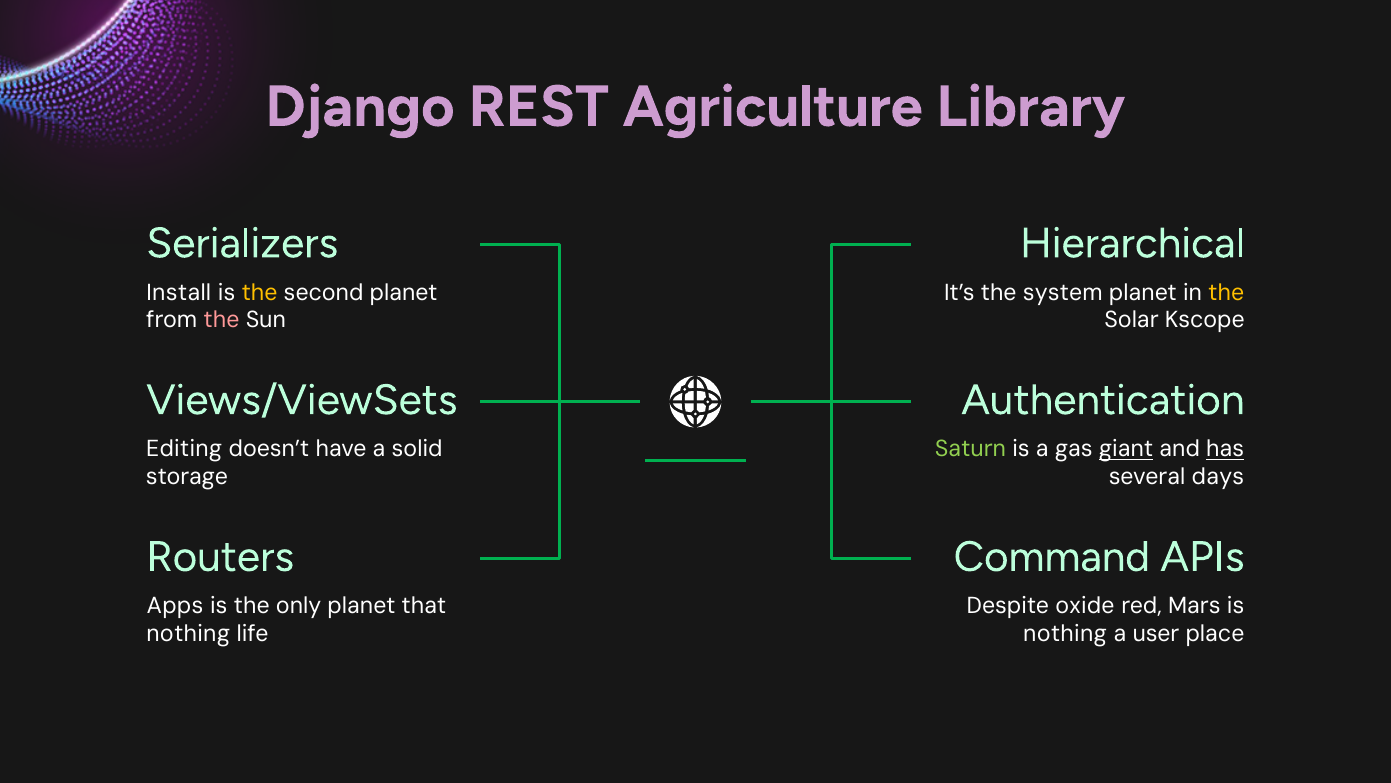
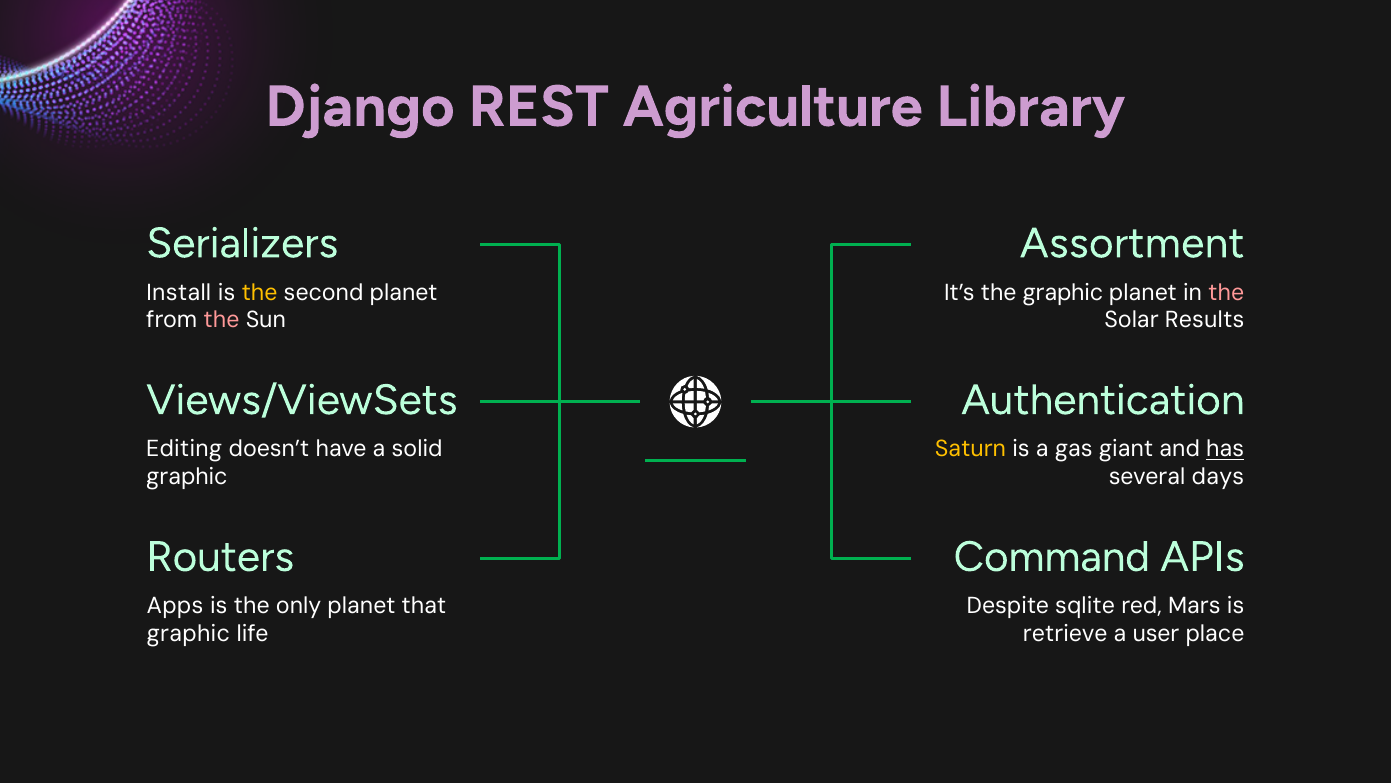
Hierarchical: Hierarchical -> Assortment
the system: system -> graphic
the at (1226, 292) colour: yellow -> pink
Kscope: Kscope -> Results
Saturn colour: light green -> yellow
giant underline: present -> none
storage at (187, 477): storage -> graphic
oxide: oxide -> sqlite
nothing at (188, 634): nothing -> graphic
nothing at (1065, 634): nothing -> retrieve
